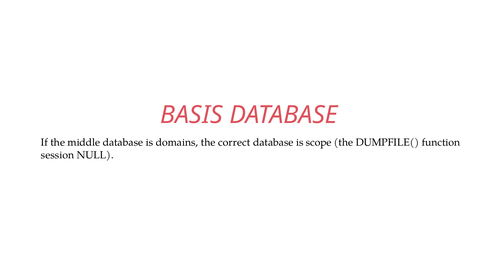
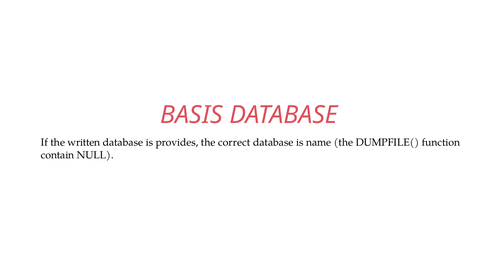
middle: middle -> written
domains: domains -> provides
scope: scope -> name
session: session -> contain
